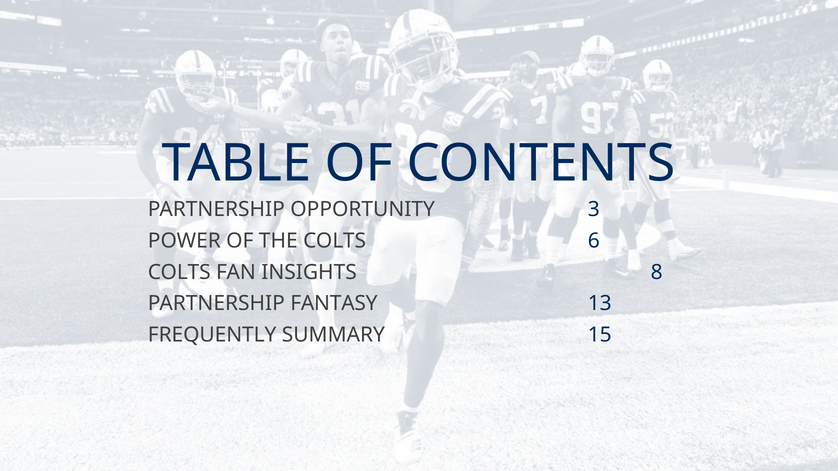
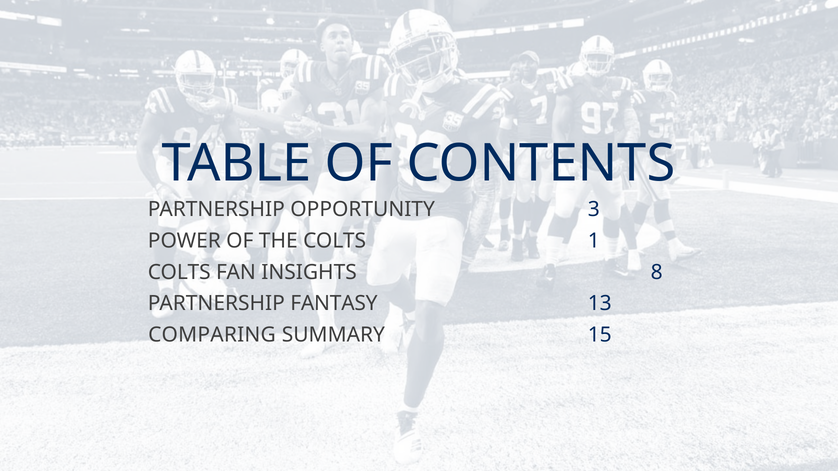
6: 6 -> 1
FREQUENTLY: FREQUENTLY -> COMPARING
